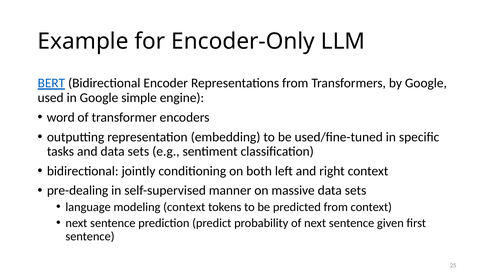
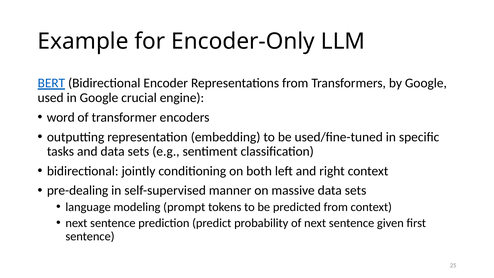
simple: simple -> crucial
modeling context: context -> prompt
